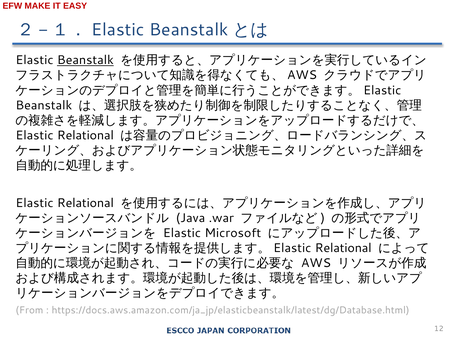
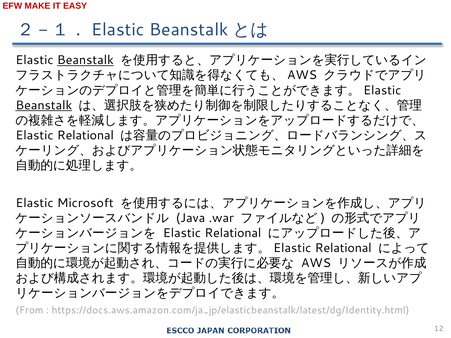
Beanstalk at (44, 105) underline: none -> present
Relational at (85, 203): Relational -> Microsoft
Microsoft at (233, 233): Microsoft -> Relational
https://docs.aws.amazon.com/ja_jp/elasticbeanstalk/latest/dg/Database.html: https://docs.aws.amazon.com/ja_jp/elasticbeanstalk/latest/dg/Database.html -> https://docs.aws.amazon.com/ja_jp/elasticbeanstalk/latest/dg/Identity.html
